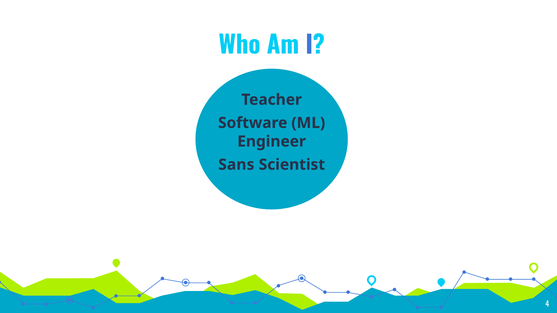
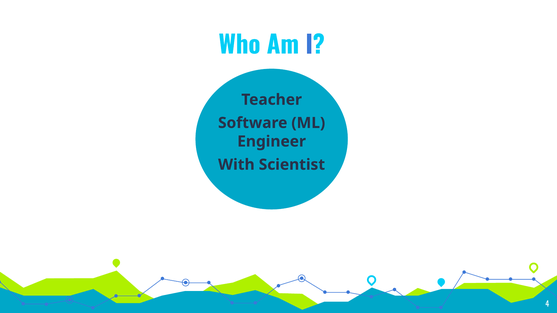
Sans: Sans -> With
